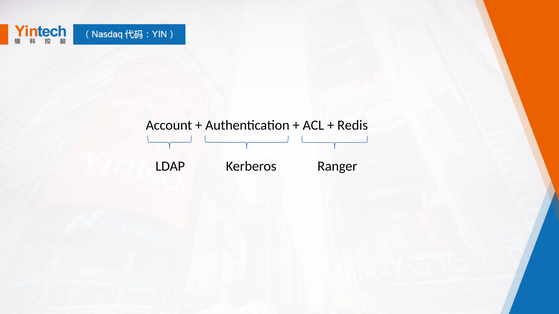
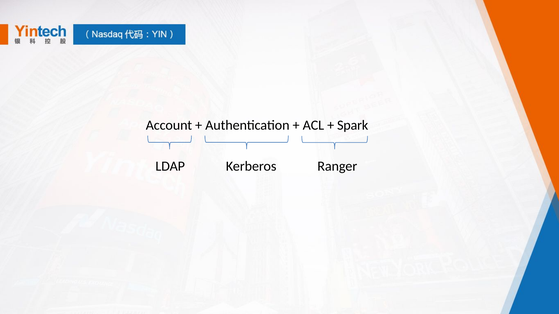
Redis: Redis -> Spark
